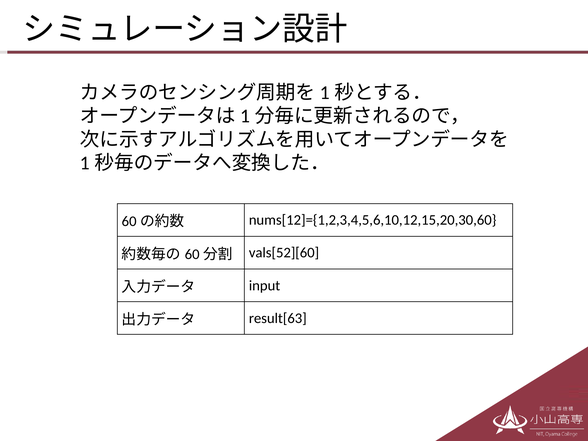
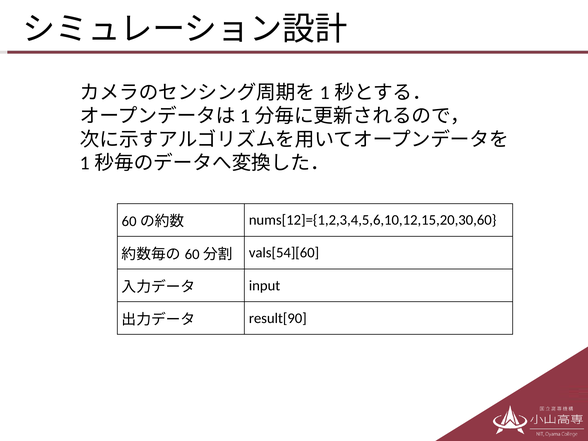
vals[52][60: vals[52][60 -> vals[54][60
result[63: result[63 -> result[90
